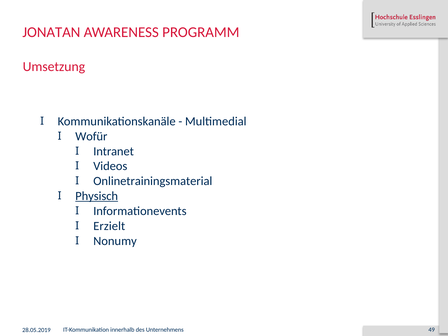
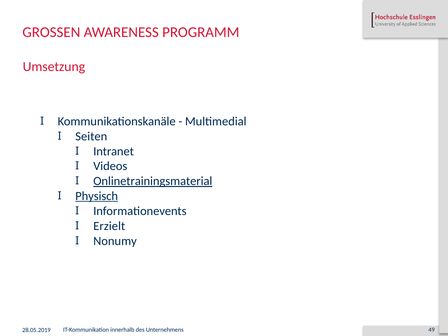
JONATAN: JONATAN -> GROSSEN
Wofür: Wofür -> Seiten
Onlinetrainingsmaterial underline: none -> present
